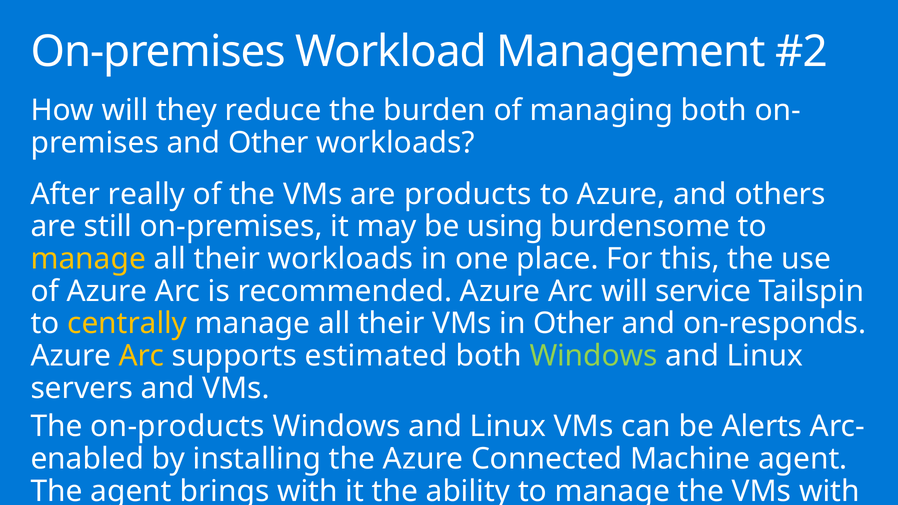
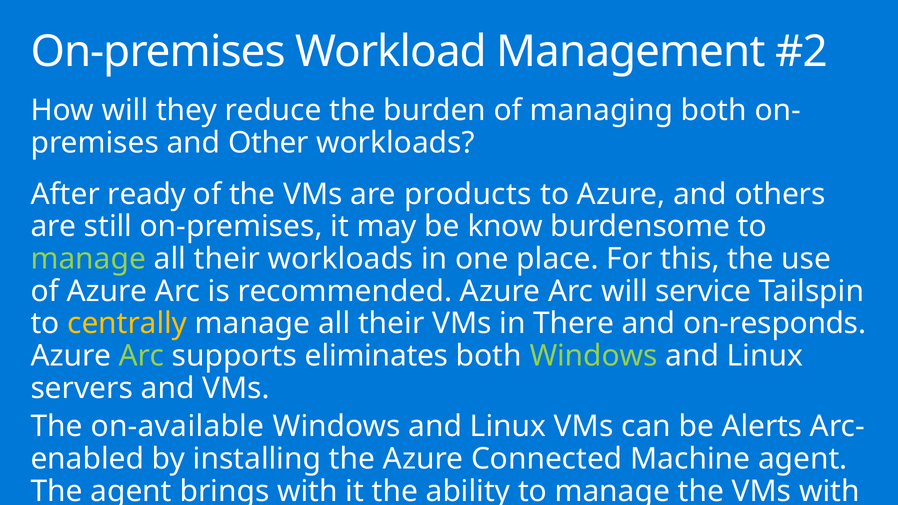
really: really -> ready
using: using -> know
manage at (88, 259) colour: yellow -> light green
in Other: Other -> There
Arc at (141, 356) colour: yellow -> light green
estimated: estimated -> eliminates
on-products: on-products -> on-available
